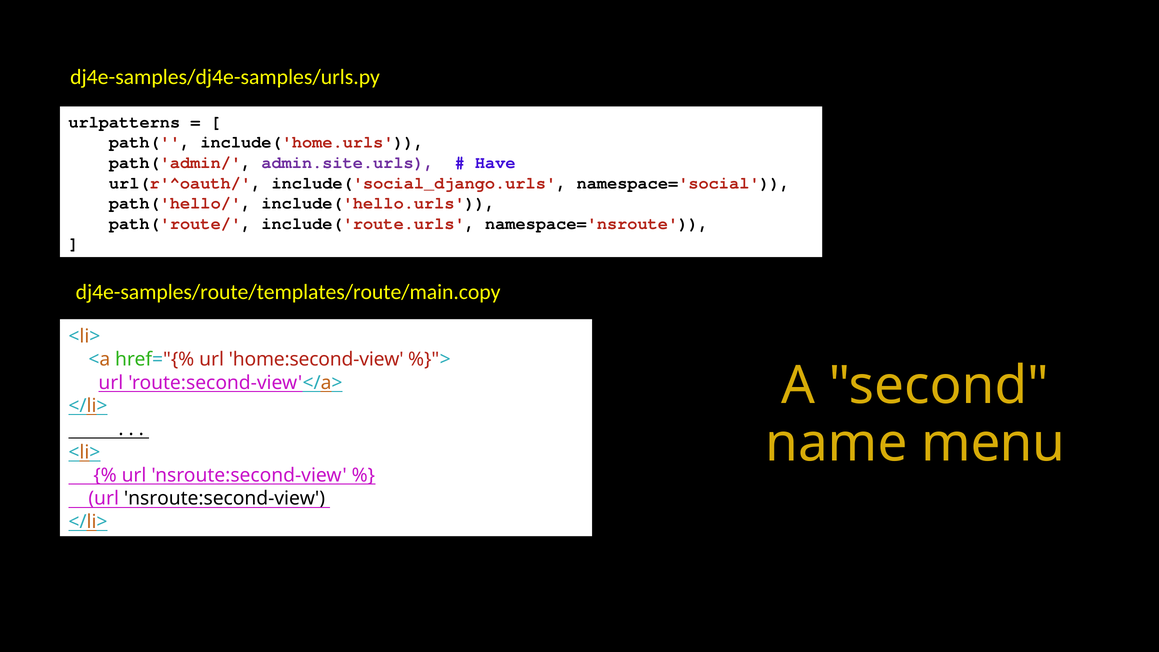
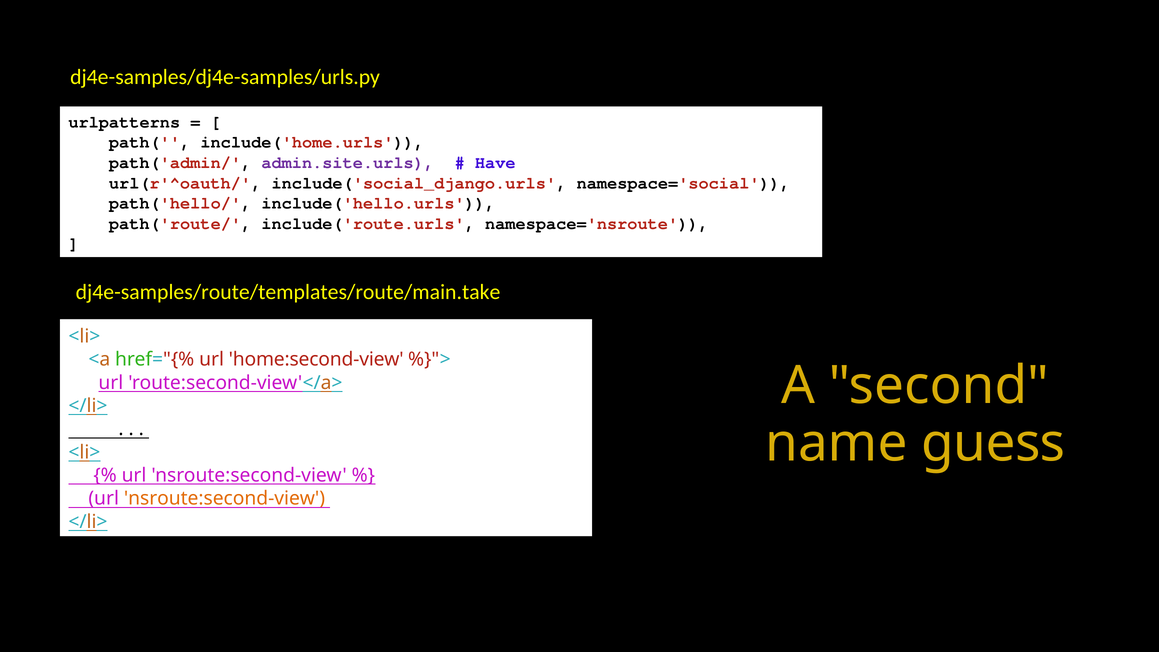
dj4e-samples/route/templates/route/main.copy: dj4e-samples/route/templates/route/main.copy -> dj4e-samples/route/templates/route/main.take
menu: menu -> guess
nsroute:second-view at (224, 499) colour: black -> orange
